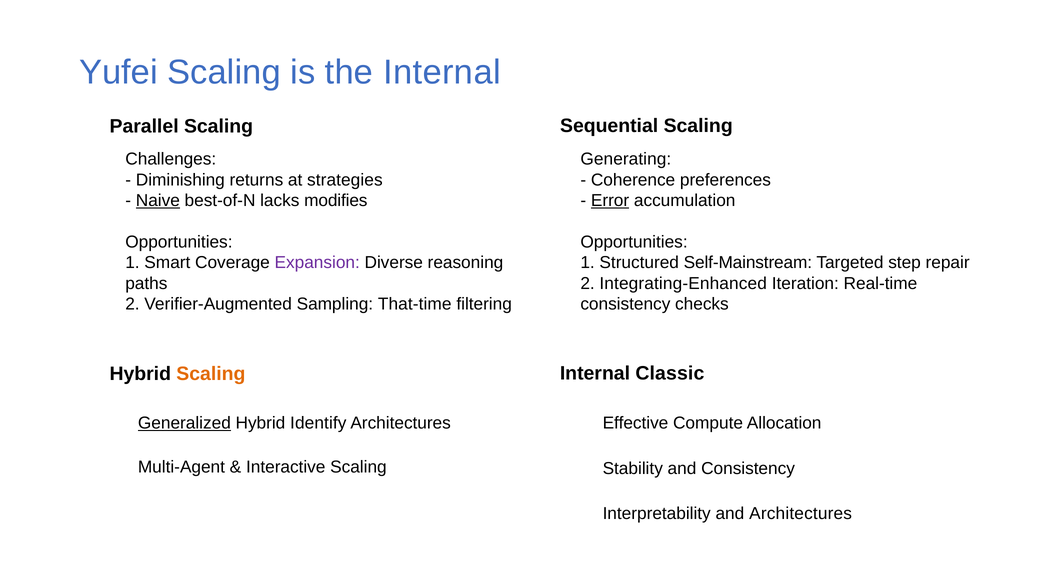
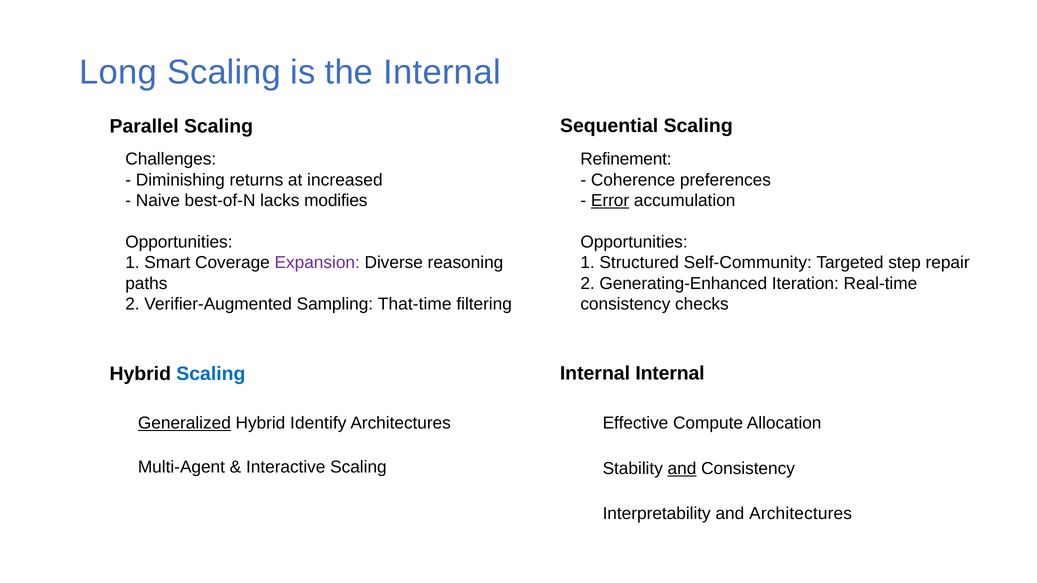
Yufei: Yufei -> Long
Generating: Generating -> Refinement
strategies: strategies -> increased
Naive underline: present -> none
Self-Mainstream: Self-Mainstream -> Self-Community
Integrating-Enhanced: Integrating-Enhanced -> Generating-Enhanced
Scaling at (211, 374) colour: orange -> blue
Internal Classic: Classic -> Internal
and at (682, 469) underline: none -> present
